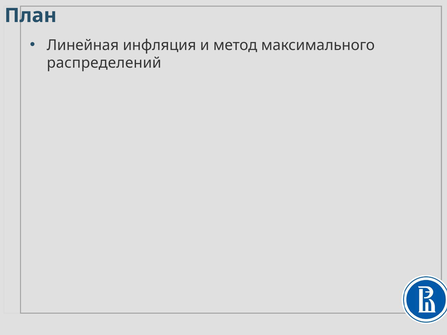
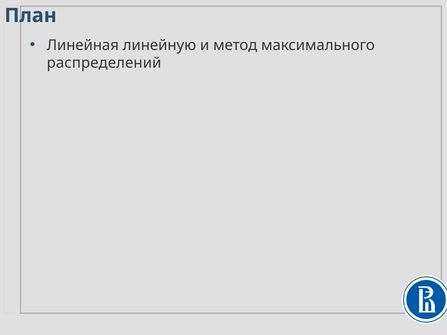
инфляция: инфляция -> линейную
